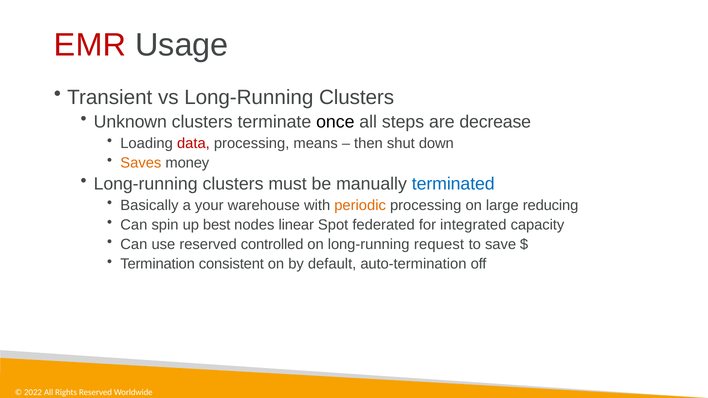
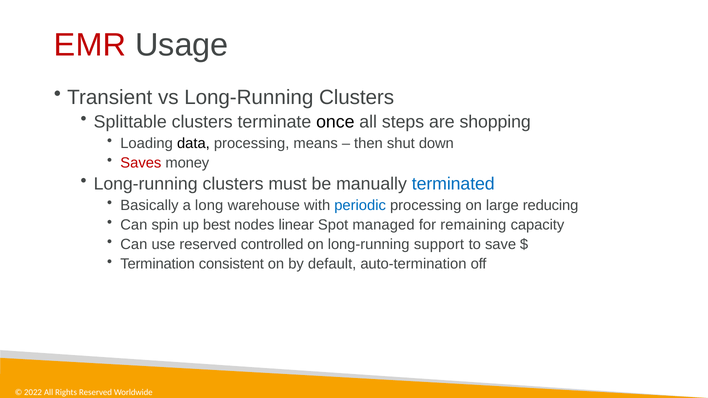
Unknown: Unknown -> Splittable
decrease: decrease -> shopping
data colour: red -> black
Saves colour: orange -> red
your: your -> long
periodic colour: orange -> blue
federated: federated -> managed
integrated: integrated -> remaining
request: request -> support
